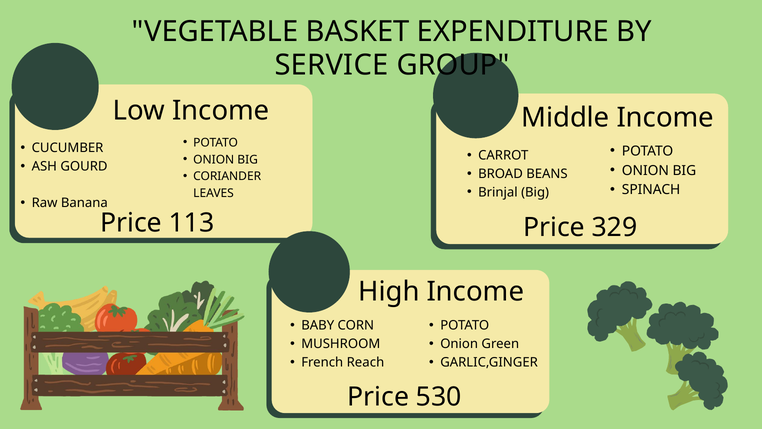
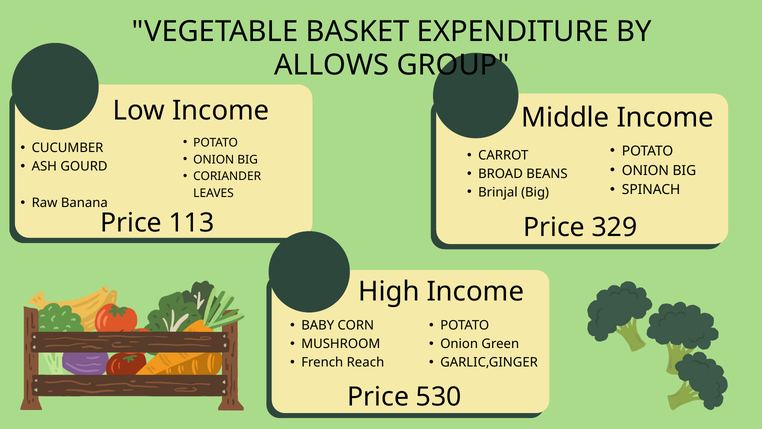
SERVICE: SERVICE -> ALLOWS
